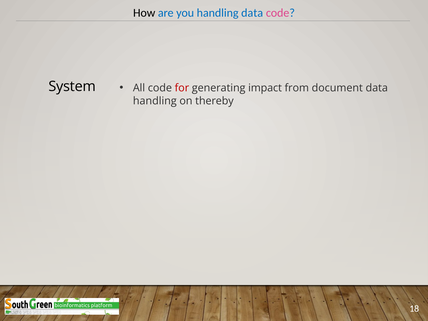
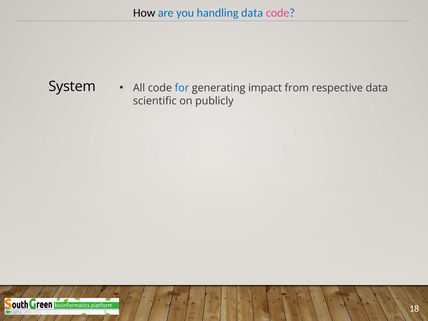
for colour: red -> blue
document: document -> respective
handling at (155, 101): handling -> scientific
thereby: thereby -> publicly
